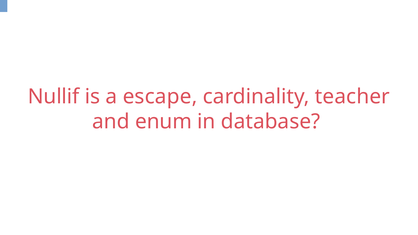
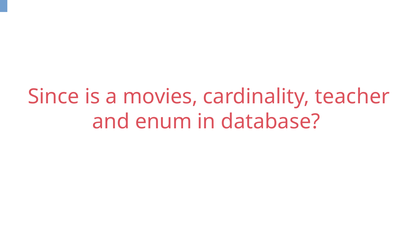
Nullif: Nullif -> Since
escape: escape -> movies
